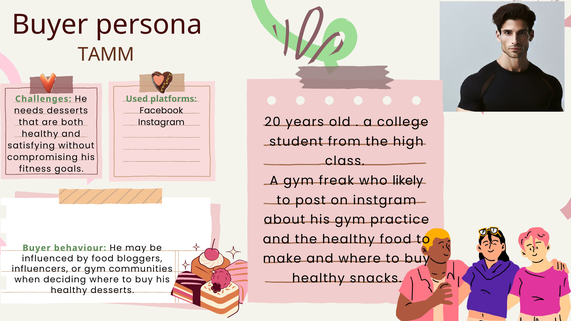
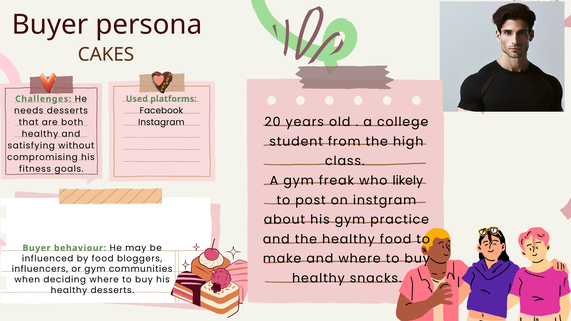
TAMM at (106, 54): TAMM -> CAKES
